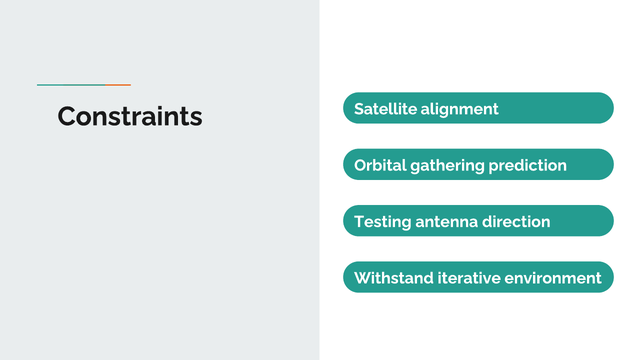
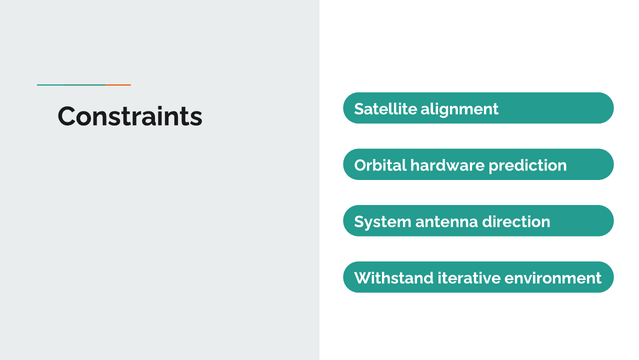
gathering: gathering -> hardware
Testing: Testing -> System
